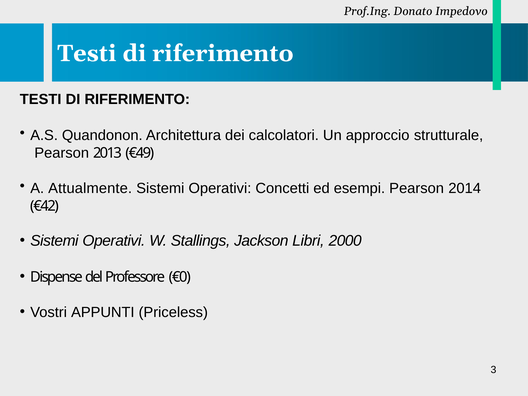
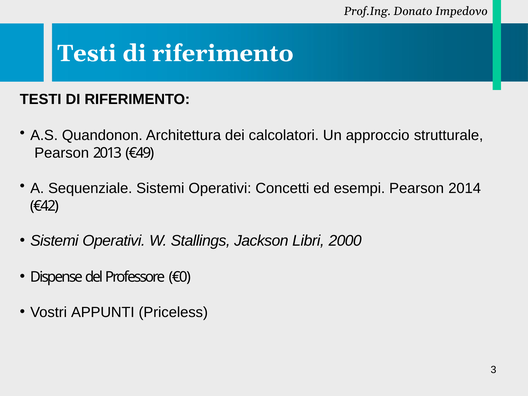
Attualmente: Attualmente -> Sequenziale
